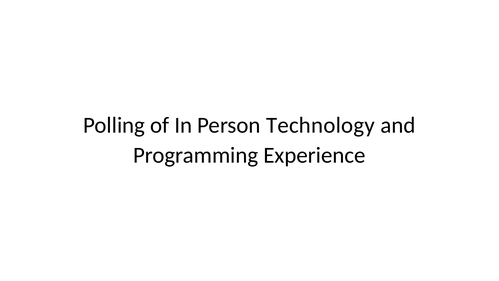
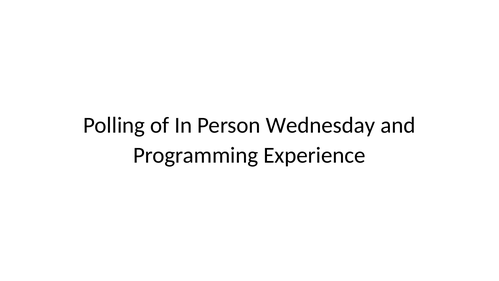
Technology: Technology -> Wednesday
